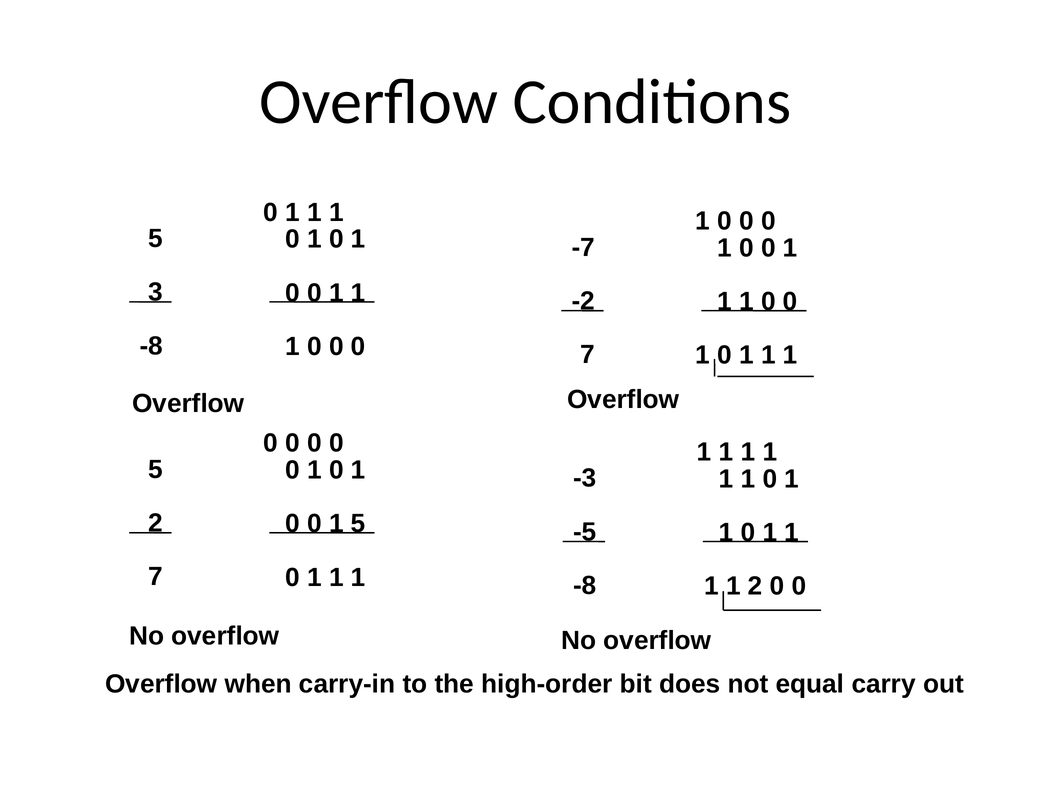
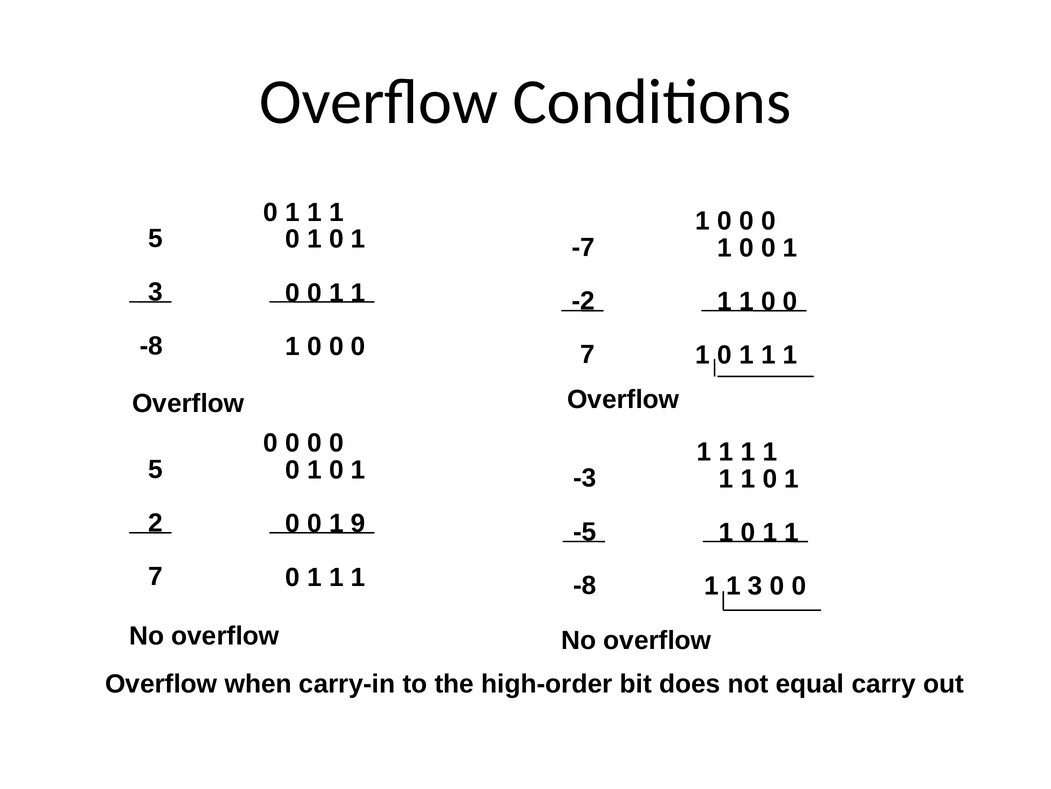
0 1 5: 5 -> 9
1 2: 2 -> 3
